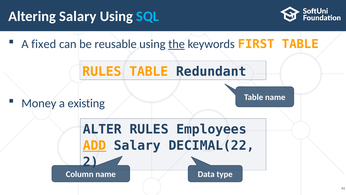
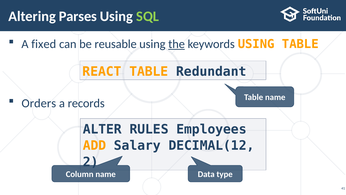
Altering Salary: Salary -> Parses
SQL colour: light blue -> light green
keywords FIRST: FIRST -> USING
RULES at (102, 71): RULES -> REACT
Money: Money -> Orders
existing: existing -> records
ADD underline: present -> none
DECIMAL(22: DECIMAL(22 -> DECIMAL(12
